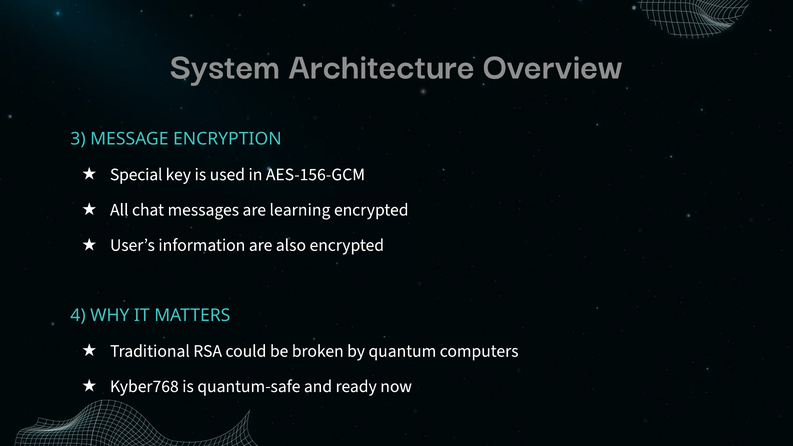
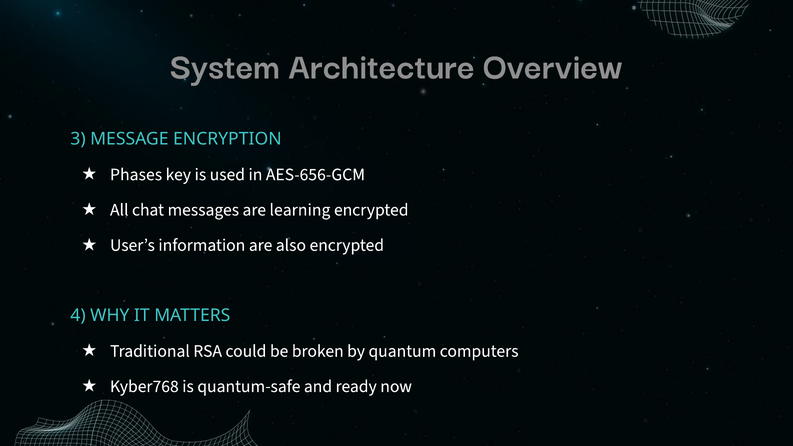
Special: Special -> Phases
AES-156-GCM: AES-156-GCM -> AES-656-GCM
